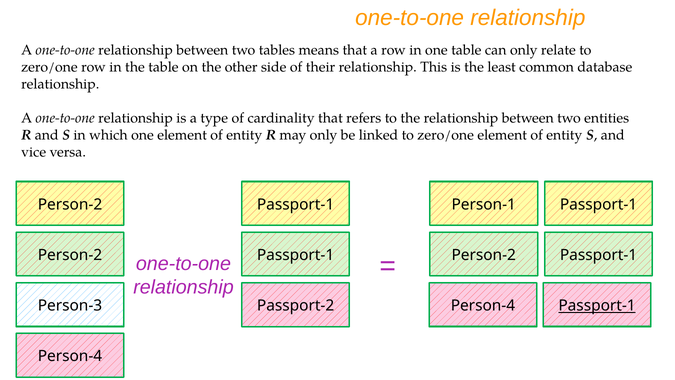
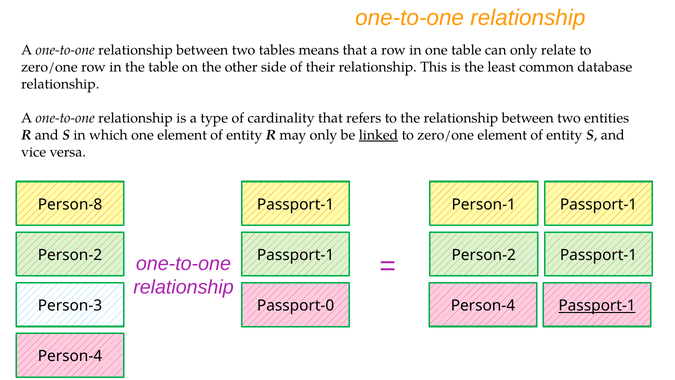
linked underline: none -> present
Person-2 at (70, 204): Person-2 -> Person-8
Passport-2: Passport-2 -> Passport-0
